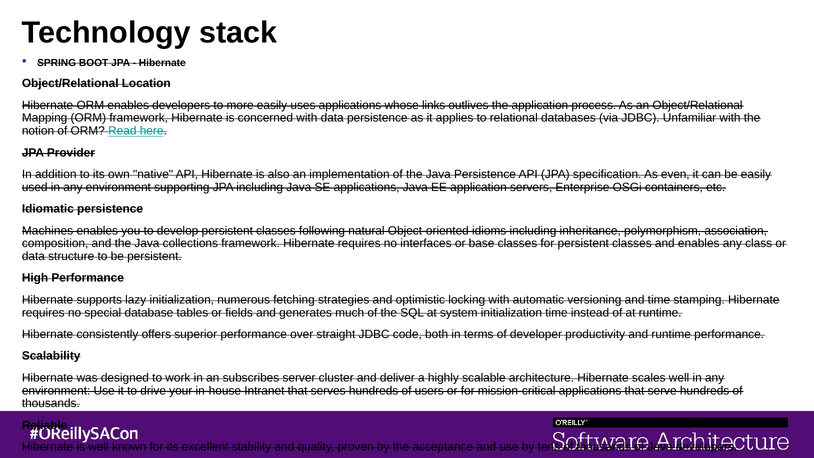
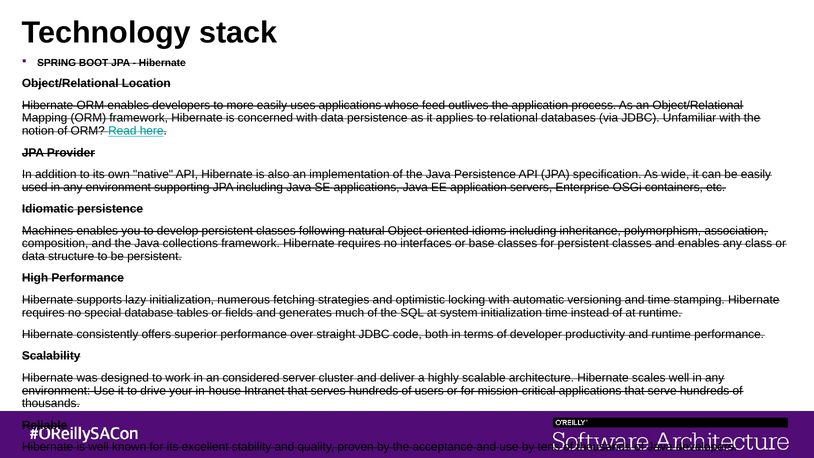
links: links -> feed
even: even -> wide
subscribes: subscribes -> considered
